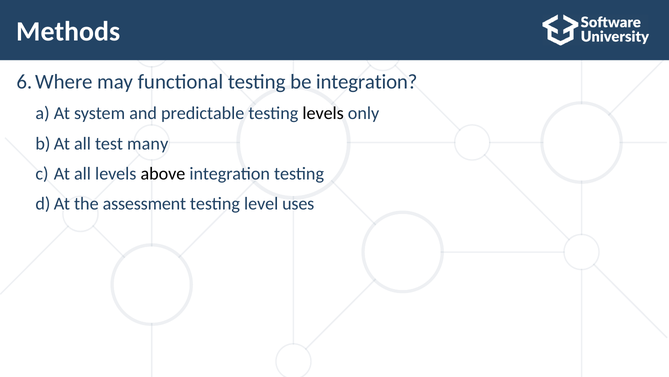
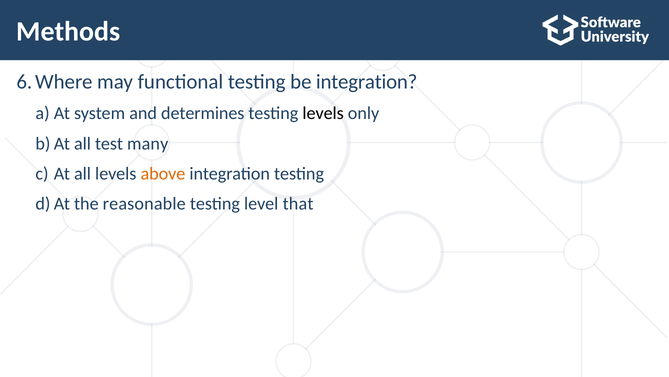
predictable: predictable -> determines
above colour: black -> orange
assessment: assessment -> reasonable
uses: uses -> that
